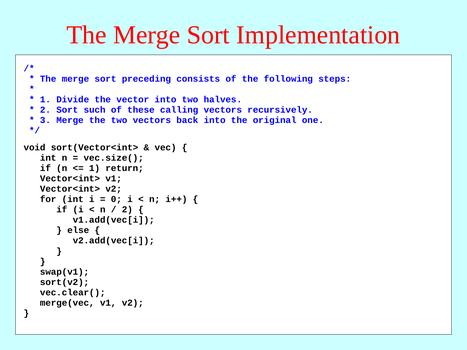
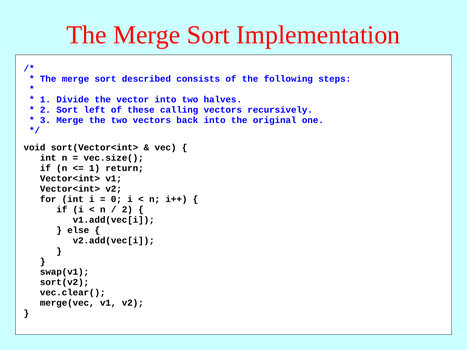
preceding: preceding -> described
such: such -> left
